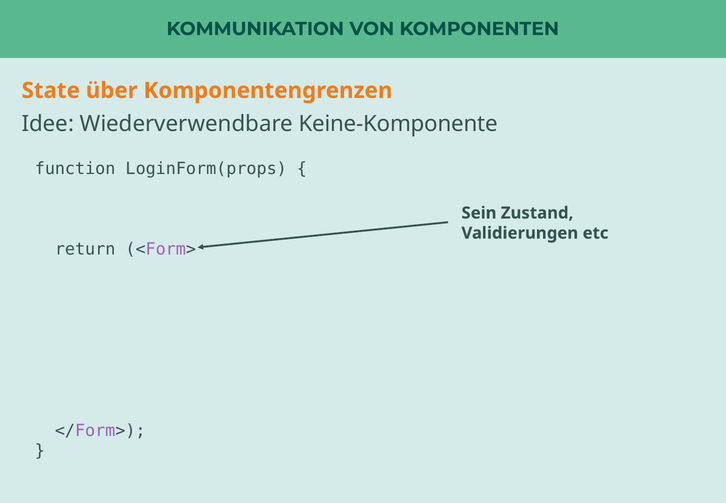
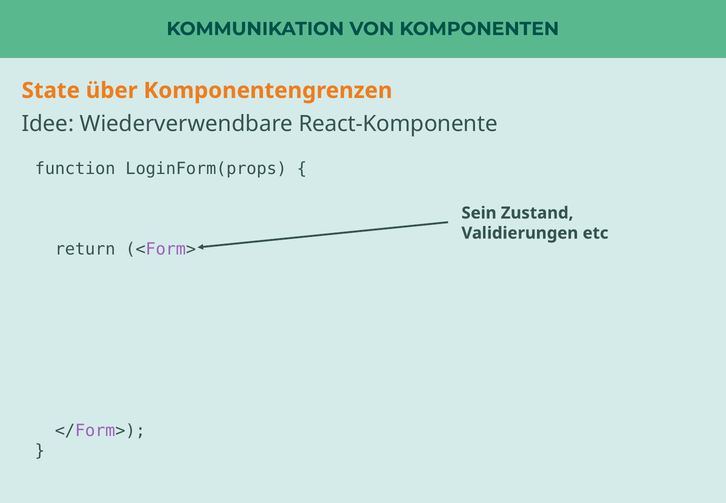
Keine-Komponente: Keine-Komponente -> React-Komponente
